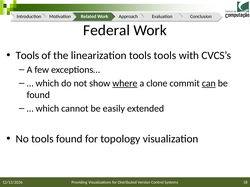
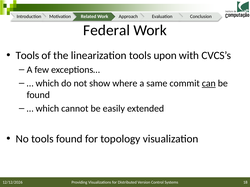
tools tools: tools -> upon
where underline: present -> none
clone: clone -> same
